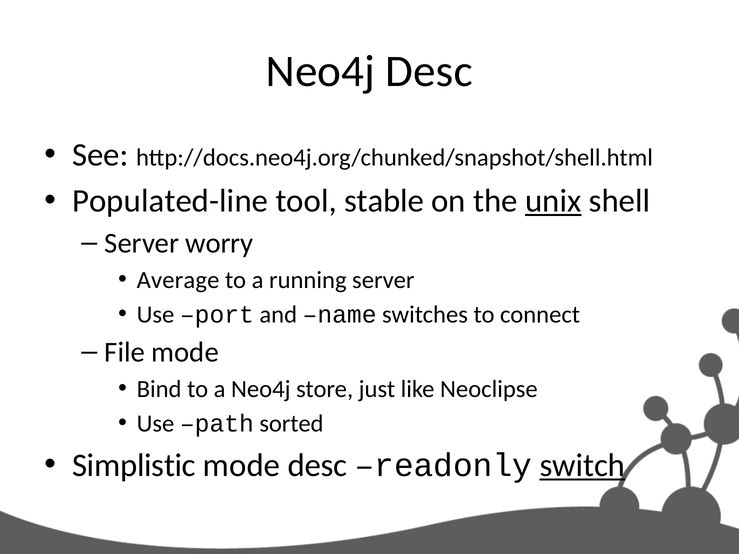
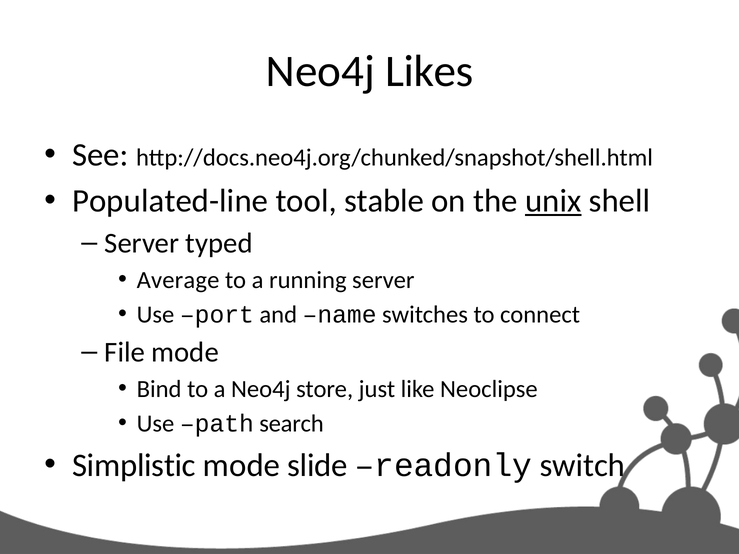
Neo4j Desc: Desc -> Likes
worry: worry -> typed
sorted: sorted -> search
mode desc: desc -> slide
switch underline: present -> none
